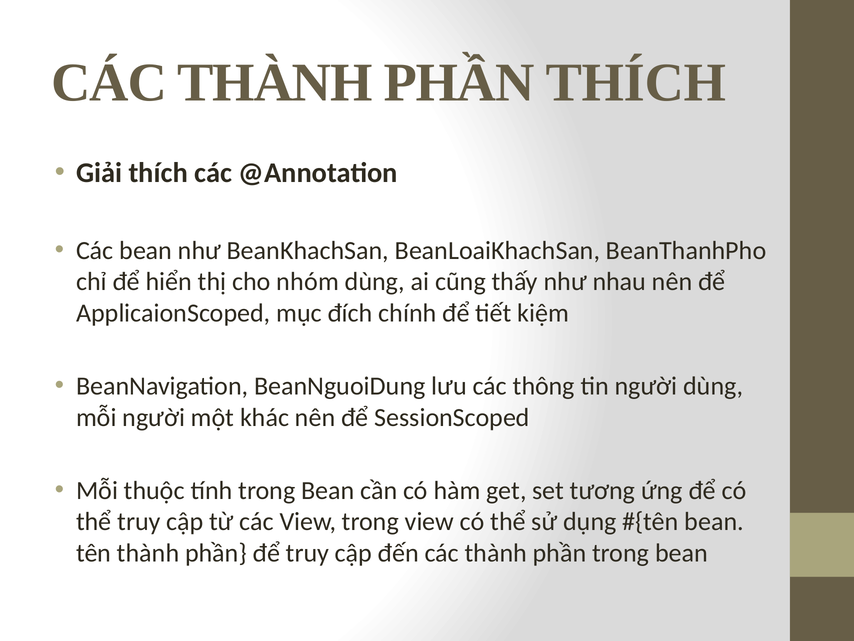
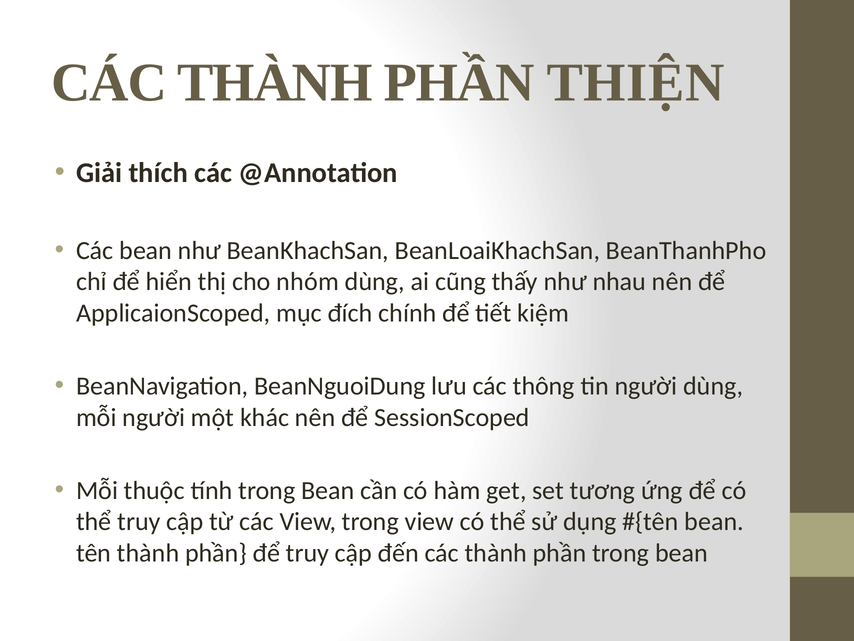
PHẦN THÍCH: THÍCH -> THIỆN
